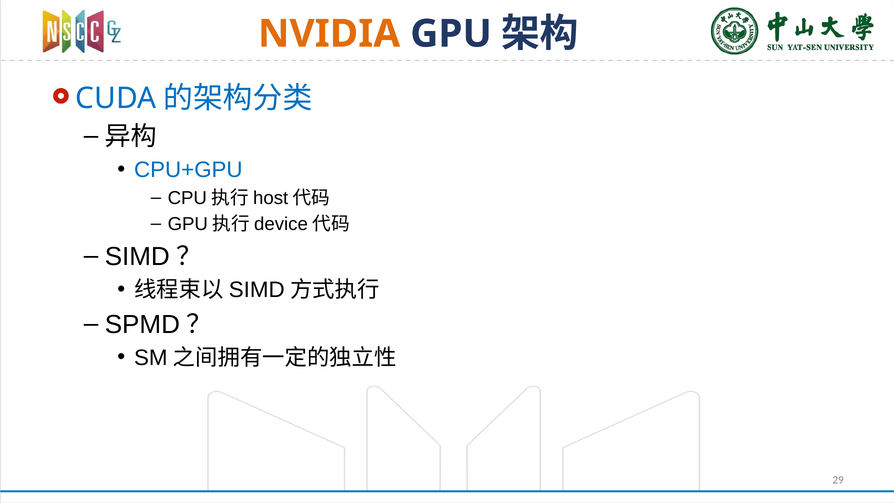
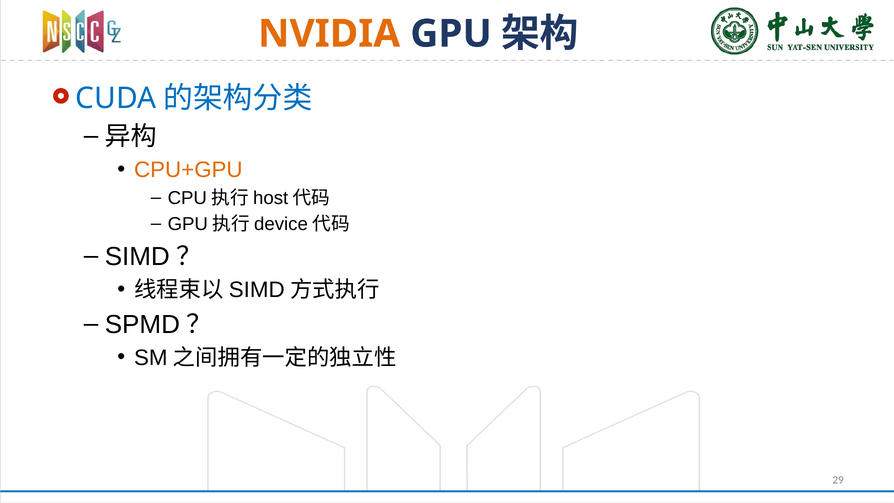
CPU+GPU colour: blue -> orange
